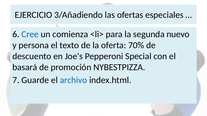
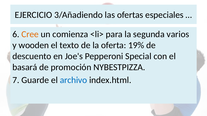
Cree colour: blue -> orange
nuevo: nuevo -> varios
persona: persona -> wooden
70%: 70% -> 19%
